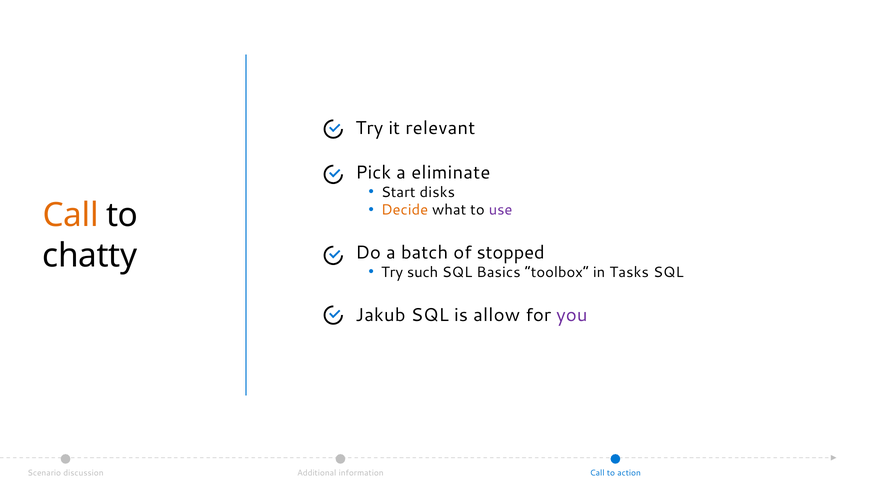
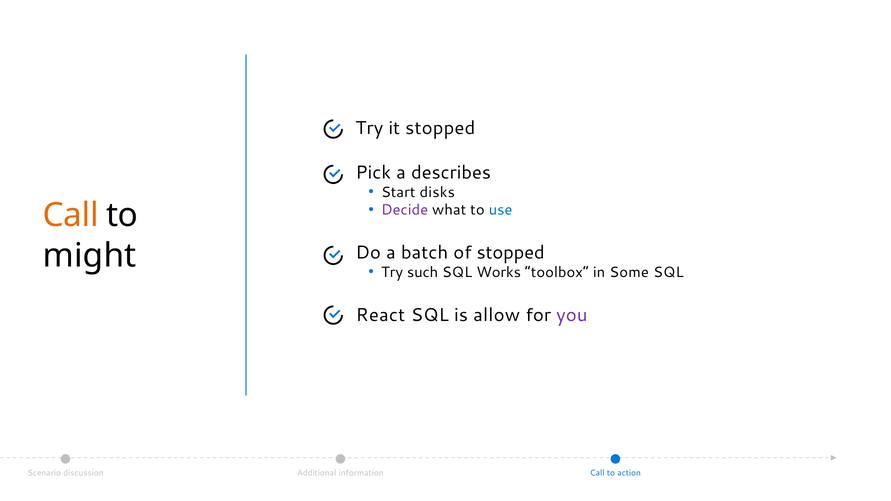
it relevant: relevant -> stopped
eliminate: eliminate -> describes
Decide colour: orange -> purple
use colour: purple -> blue
chatty: chatty -> might
Basics: Basics -> Works
Tasks: Tasks -> Some
Jakub: Jakub -> React
